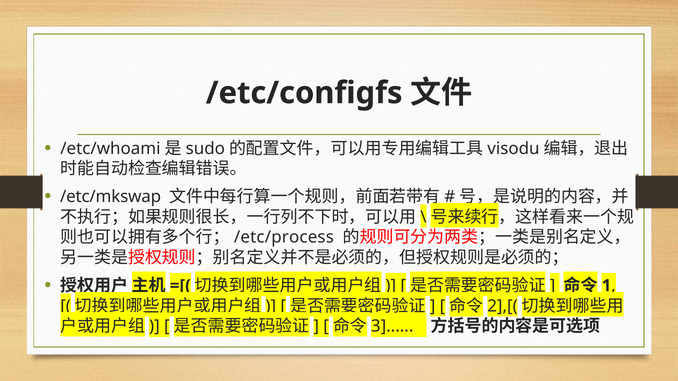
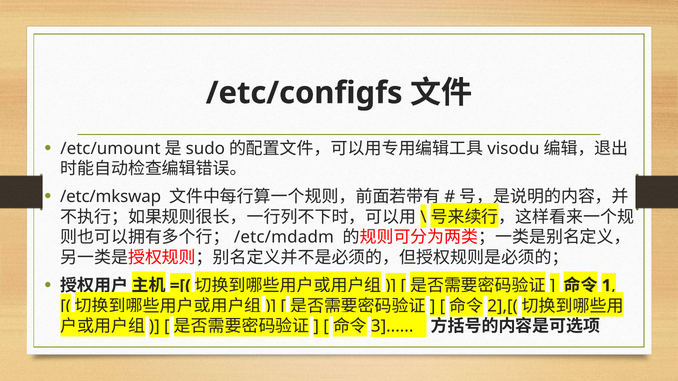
/etc/whoami: /etc/whoami -> /etc/umount
/etc/process: /etc/process -> /etc/mdadm
